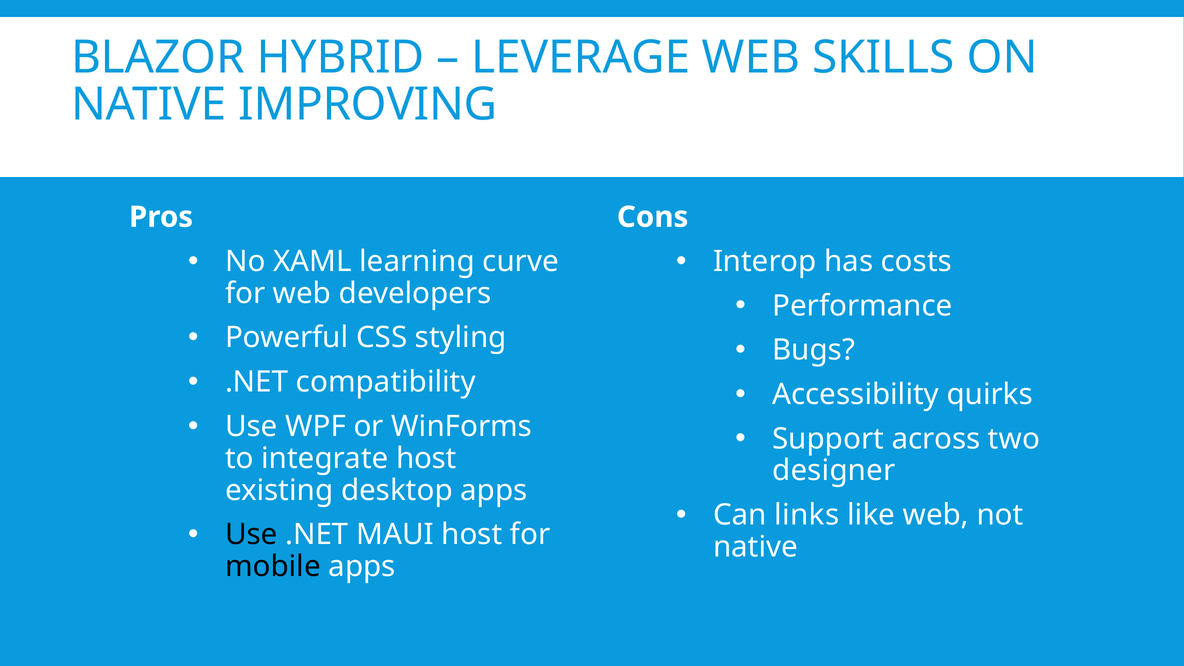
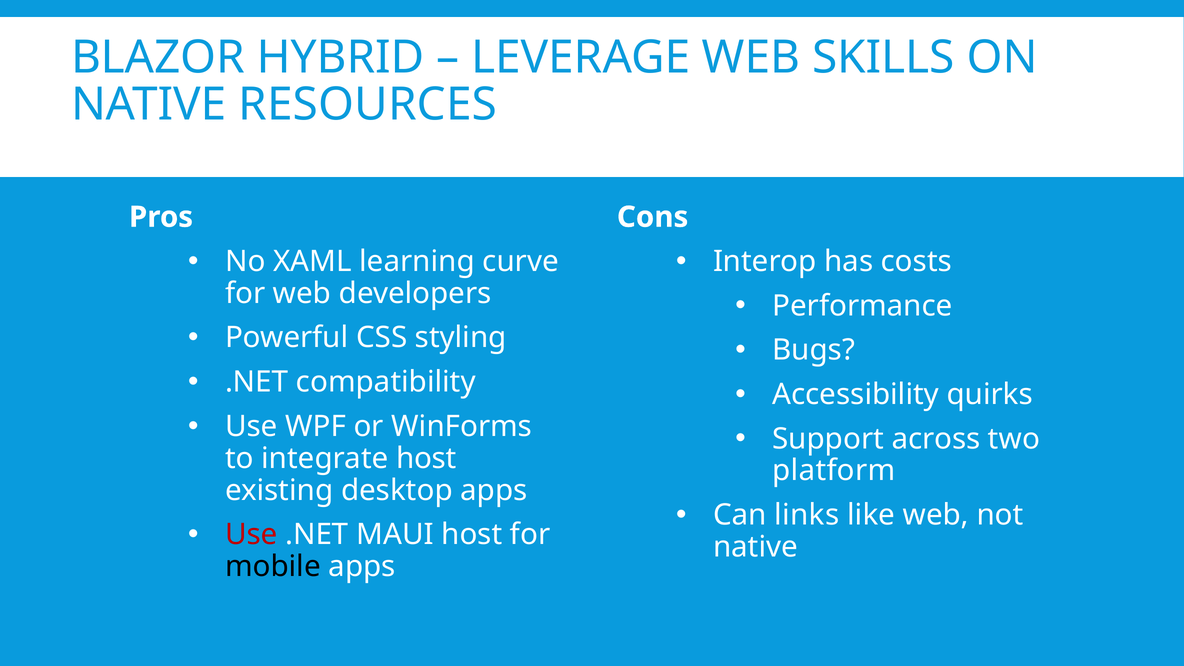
IMPROVING: IMPROVING -> RESOURCES
designer: designer -> platform
Use at (251, 535) colour: black -> red
